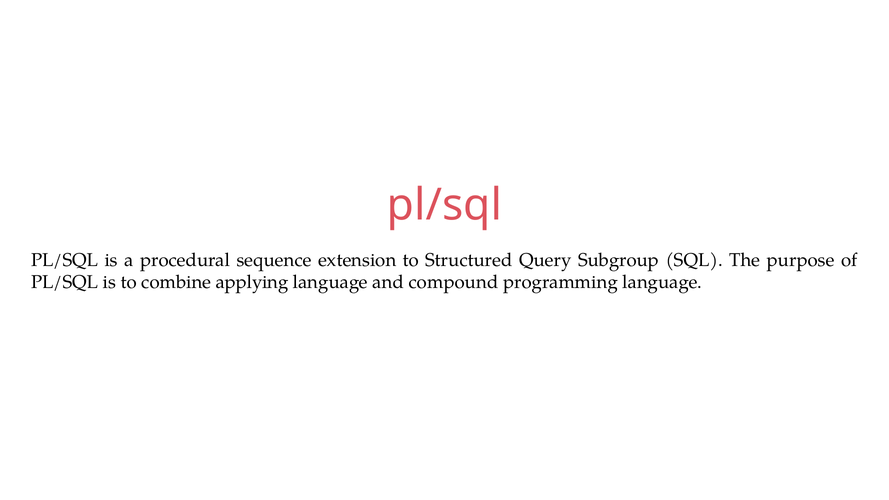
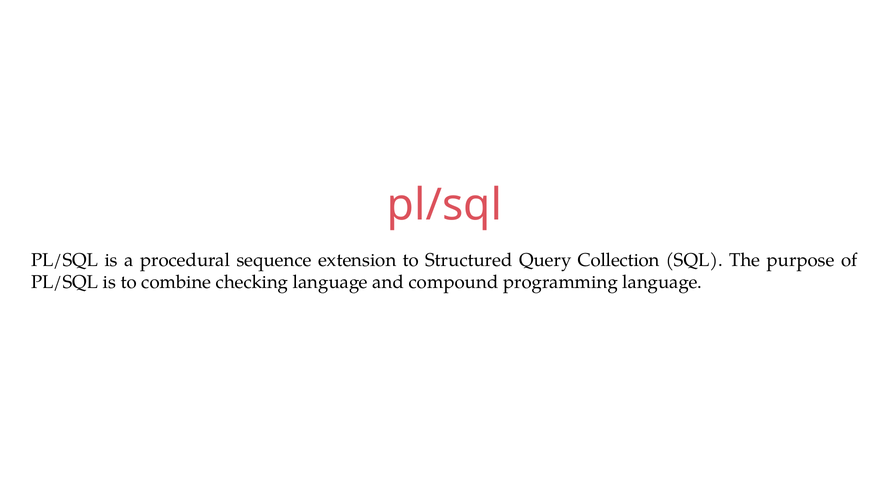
Subgroup: Subgroup -> Collection
applying: applying -> checking
